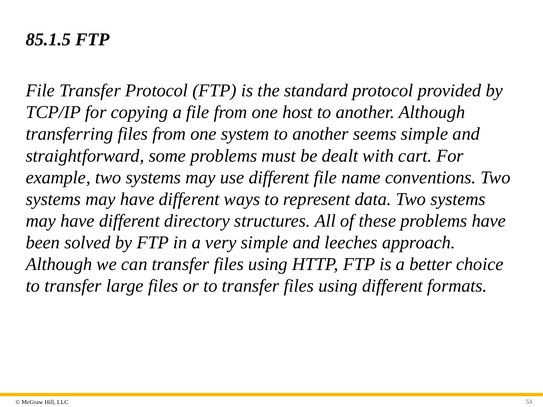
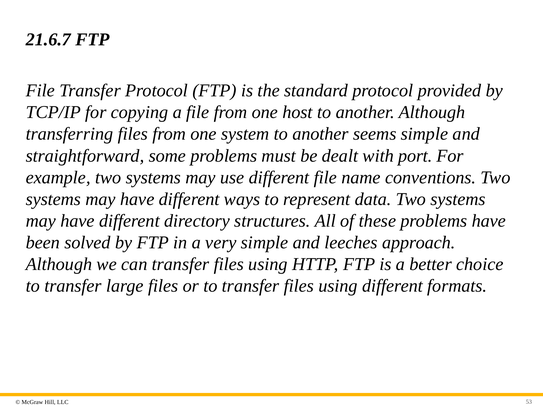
85.1.5: 85.1.5 -> 21.6.7
cart: cart -> port
